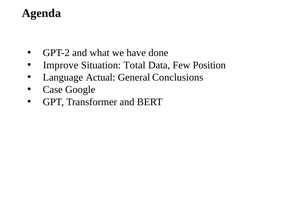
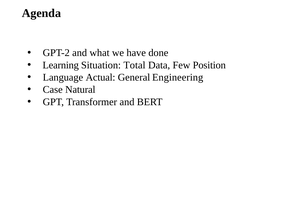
Improve: Improve -> Learning
Conclusions: Conclusions -> Engineering
Google: Google -> Natural
